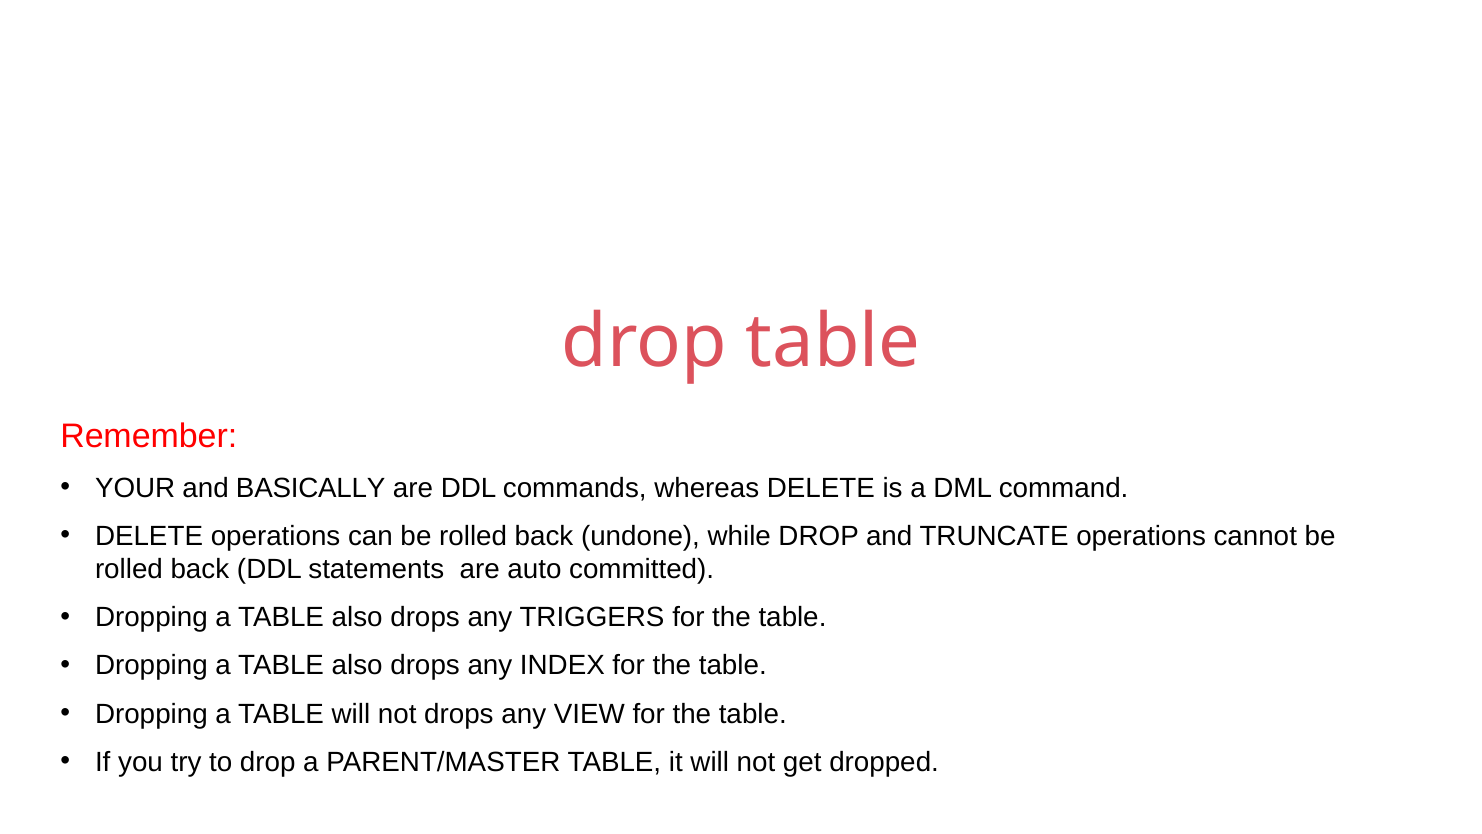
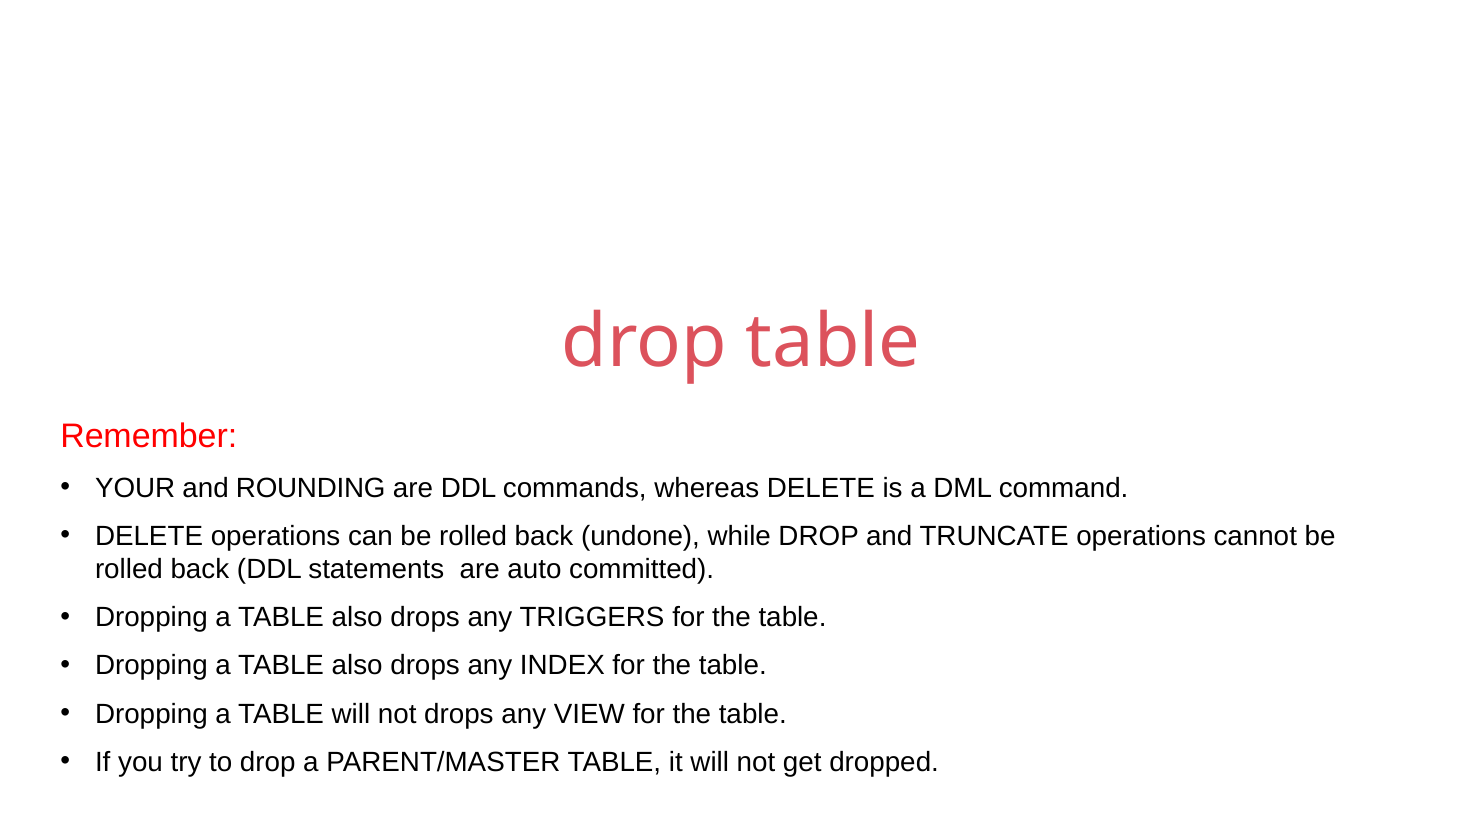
BASICALLY: BASICALLY -> ROUNDING
